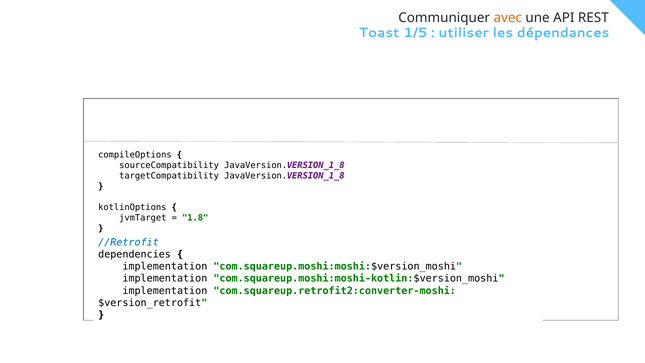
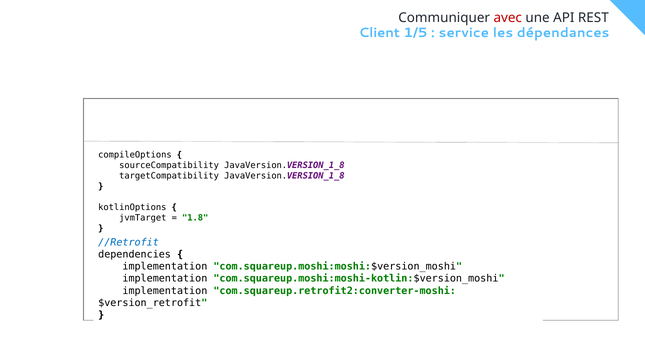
avec colour: orange -> red
Toast: Toast -> Client
utiliser: utiliser -> service
